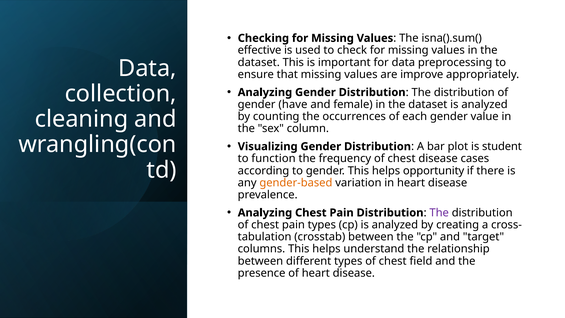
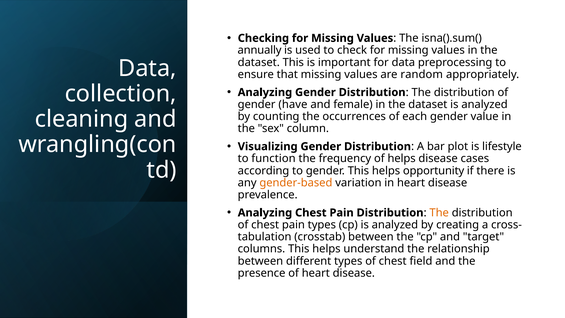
effective: effective -> annually
improve: improve -> random
student: student -> lifestyle
frequency of chest: chest -> helps
The at (439, 213) colour: purple -> orange
